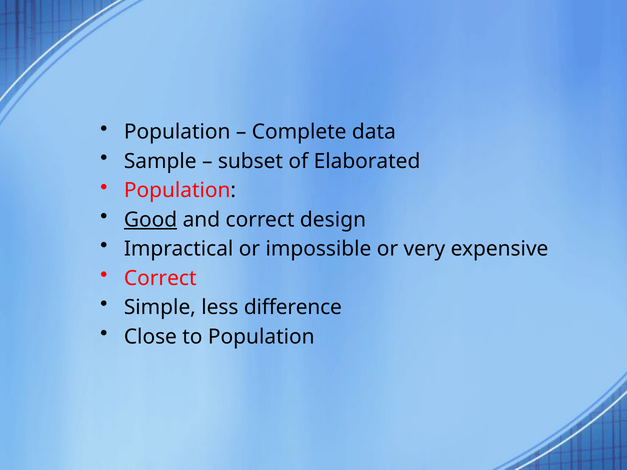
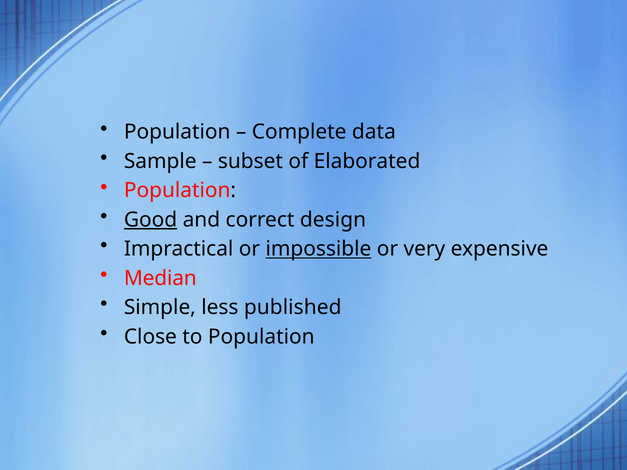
impossible underline: none -> present
Correct at (160, 278): Correct -> Median
difference: difference -> published
